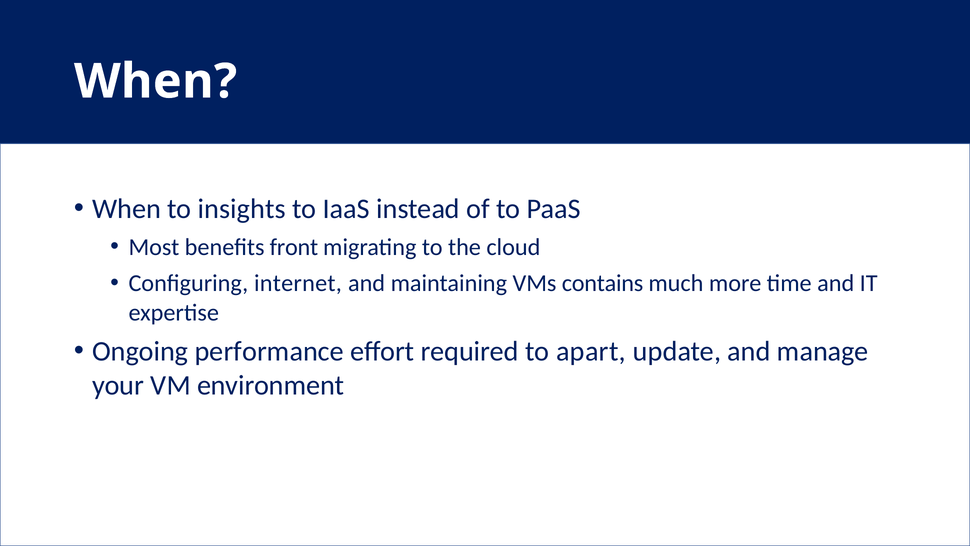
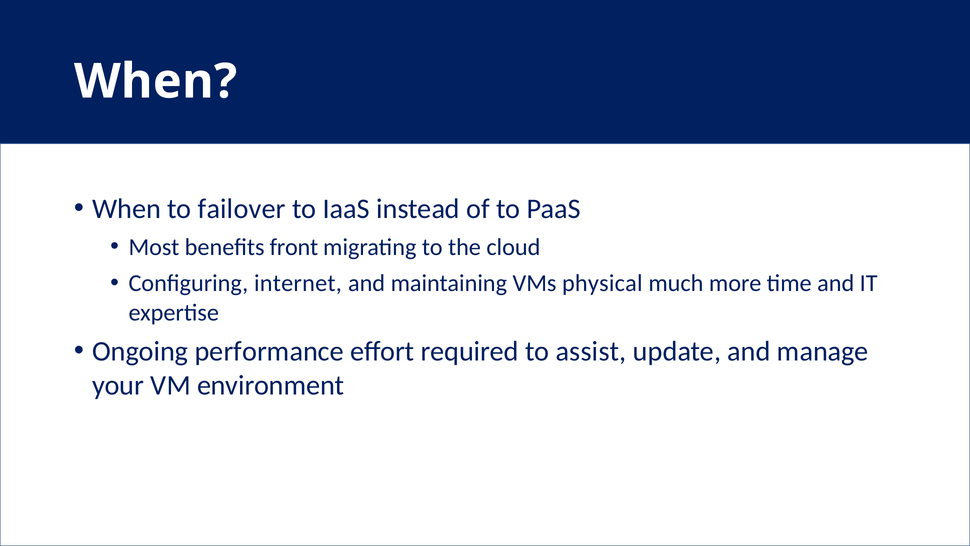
insights: insights -> failover
contains: contains -> physical
apart: apart -> assist
